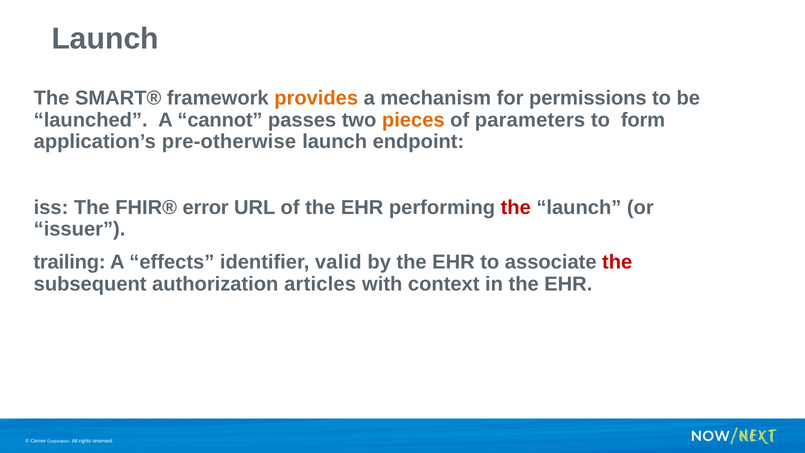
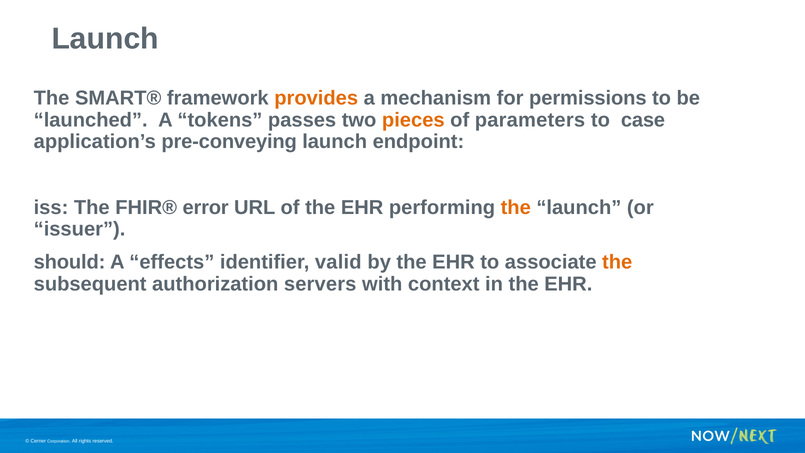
cannot: cannot -> tokens
form: form -> case
pre-otherwise: pre-otherwise -> pre-conveying
the at (516, 207) colour: red -> orange
trailing: trailing -> should
the at (617, 262) colour: red -> orange
articles: articles -> servers
